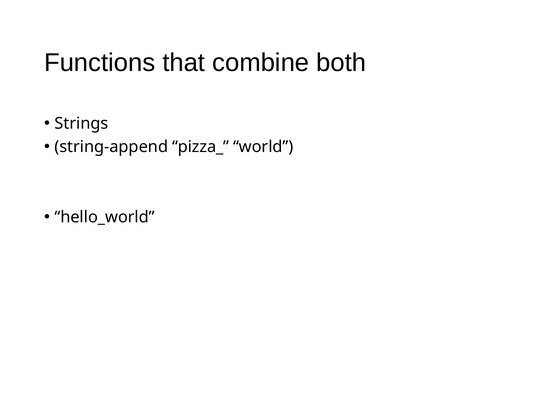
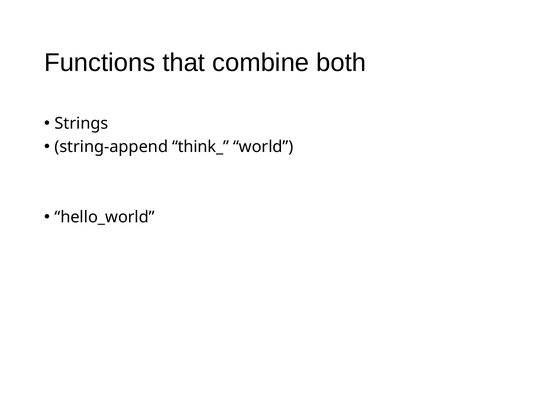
pizza_: pizza_ -> think_
